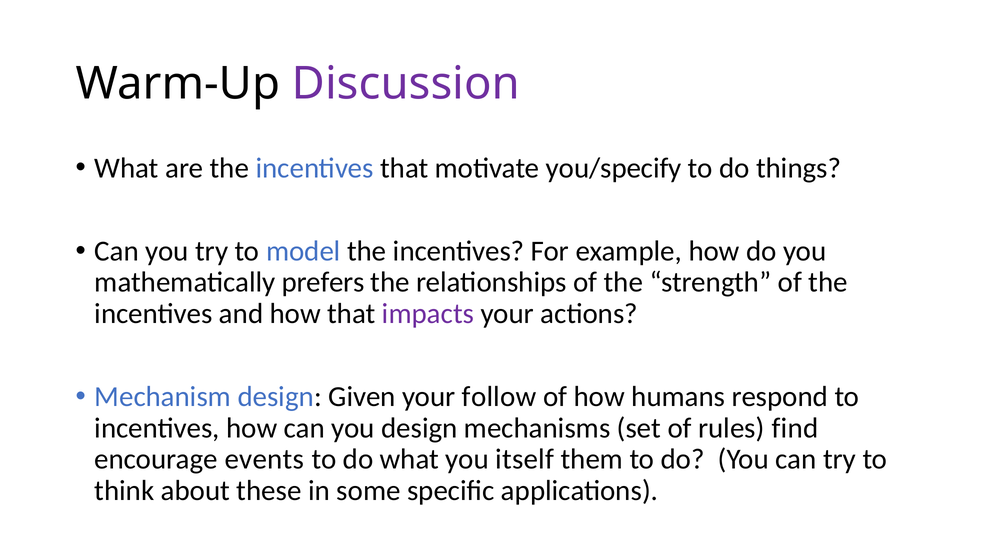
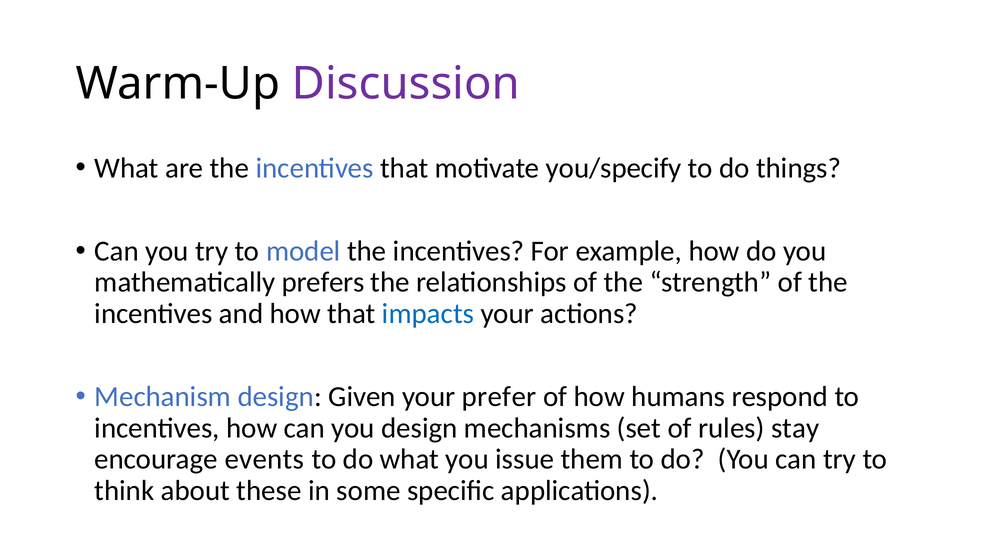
impacts colour: purple -> blue
follow: follow -> prefer
find: find -> stay
itself: itself -> issue
